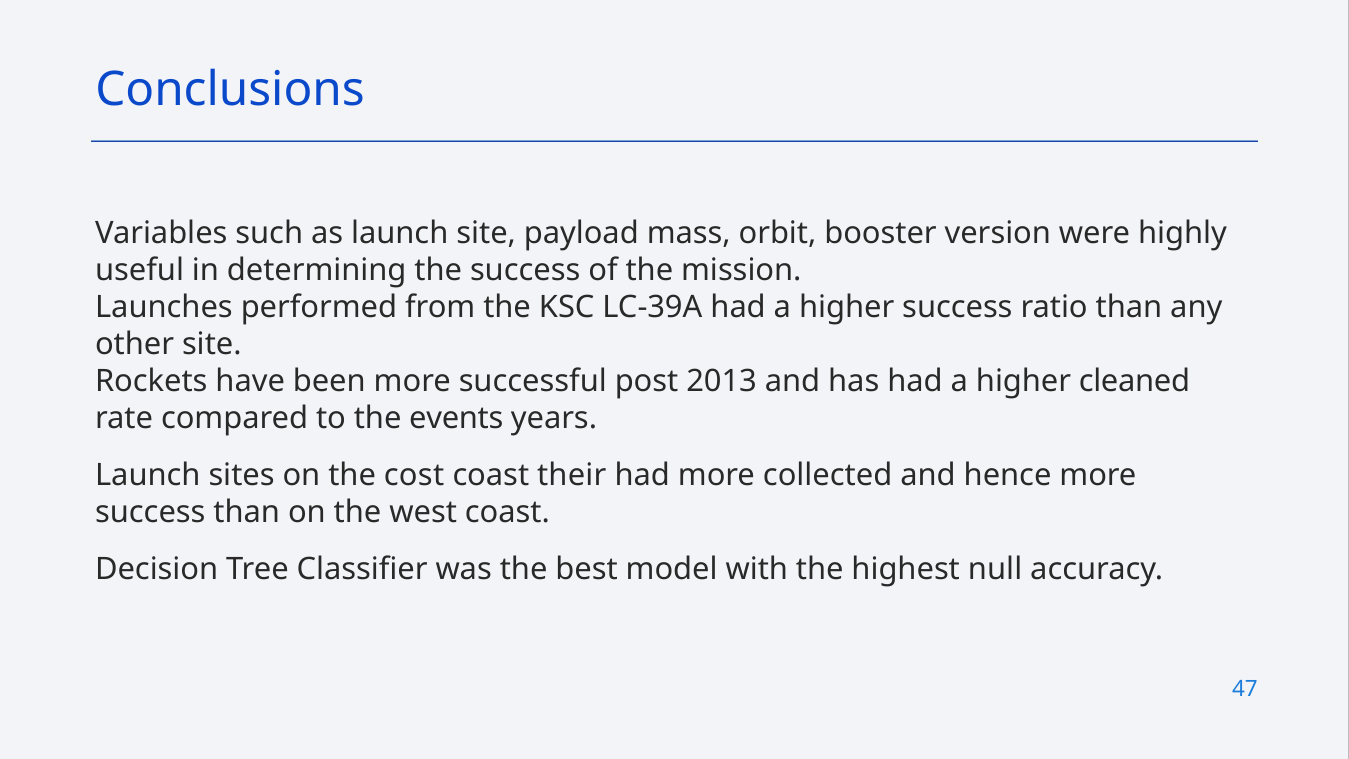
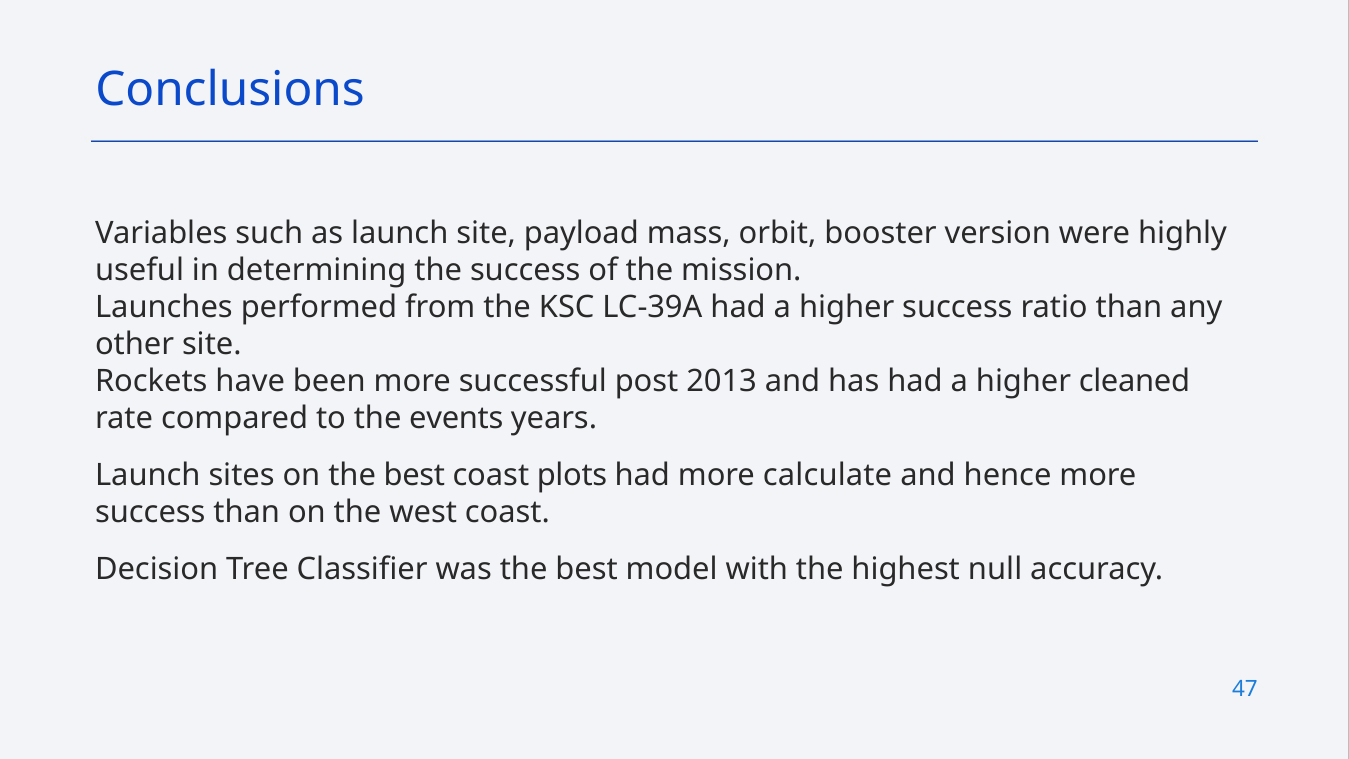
on the cost: cost -> best
their: their -> plots
collected: collected -> calculate
